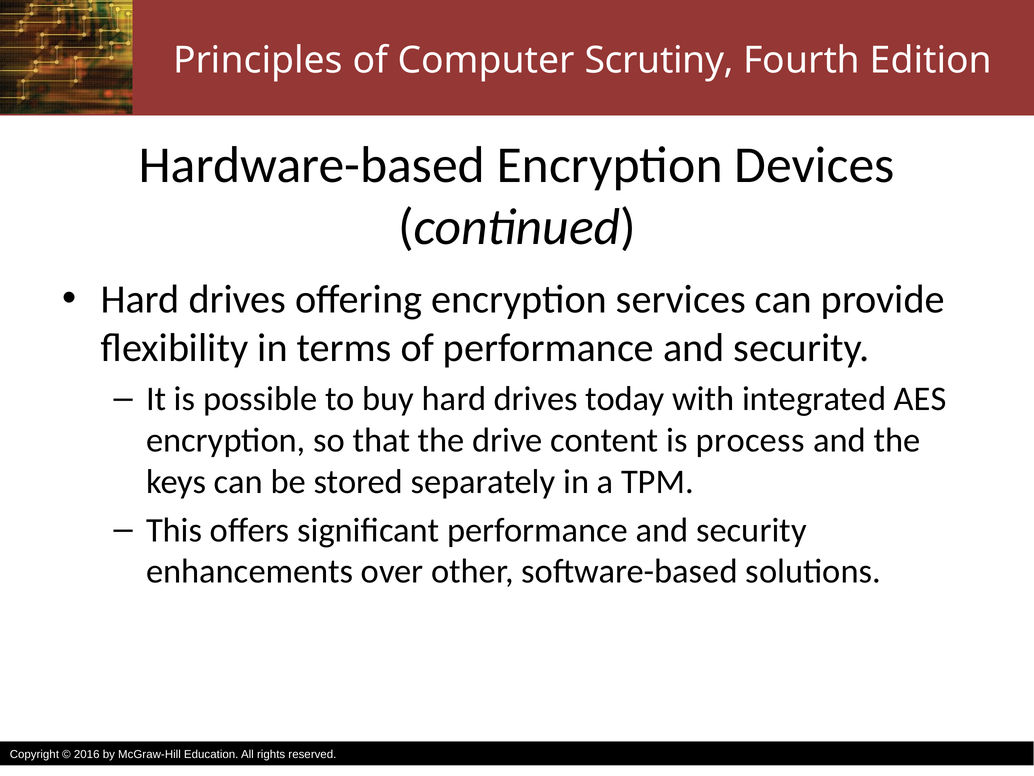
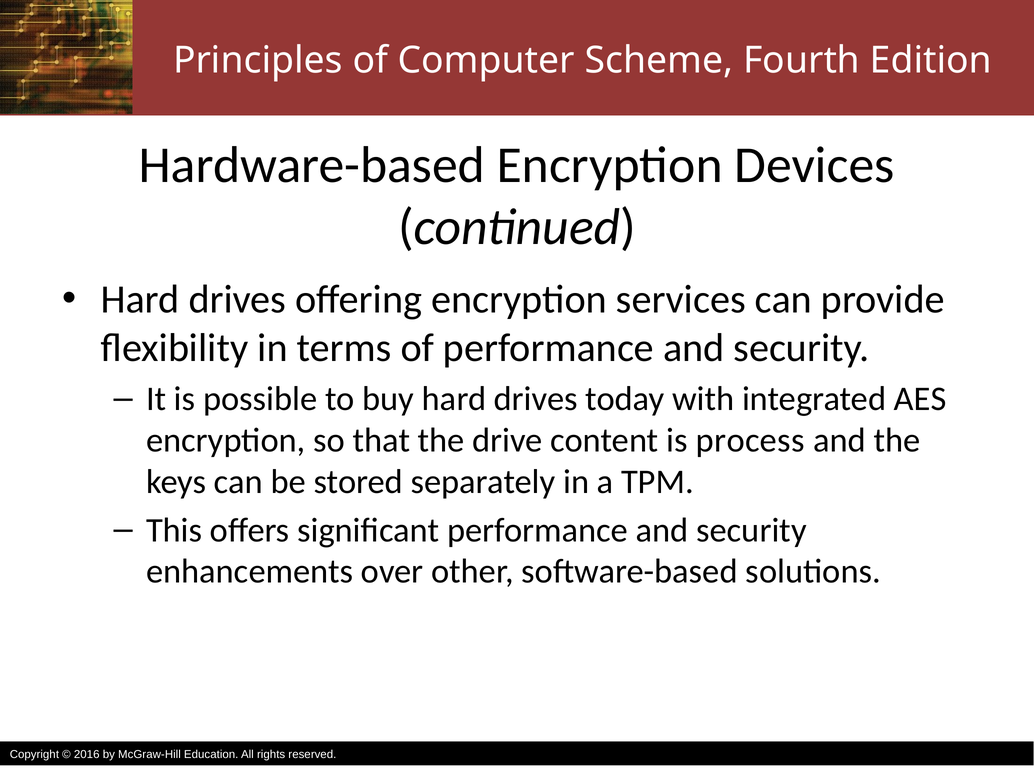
Scrutiny: Scrutiny -> Scheme
